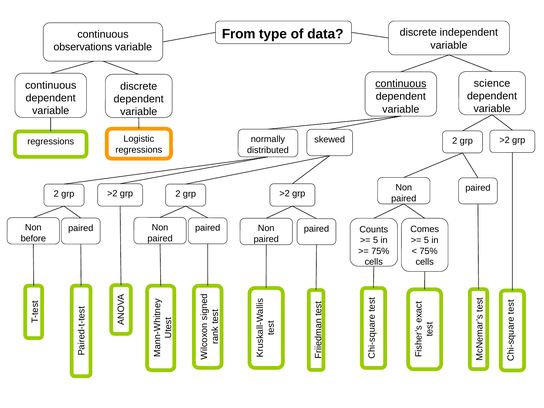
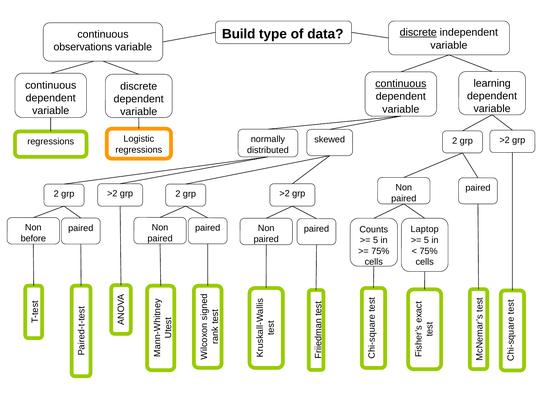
discrete at (418, 32) underline: none -> present
From: From -> Build
science: science -> learning
Comes: Comes -> Laptop
